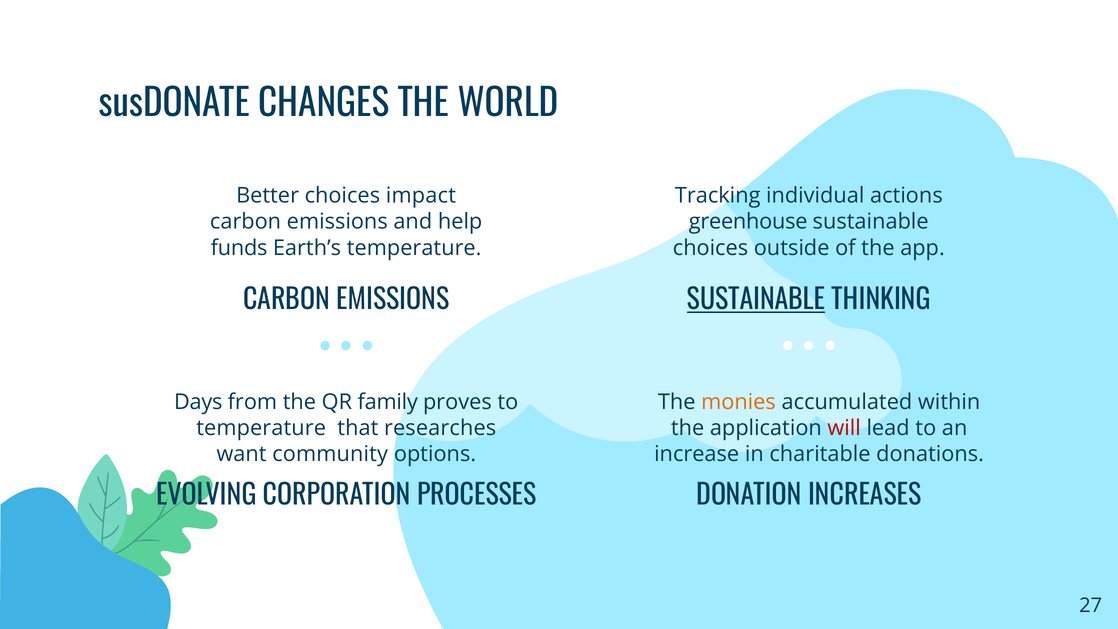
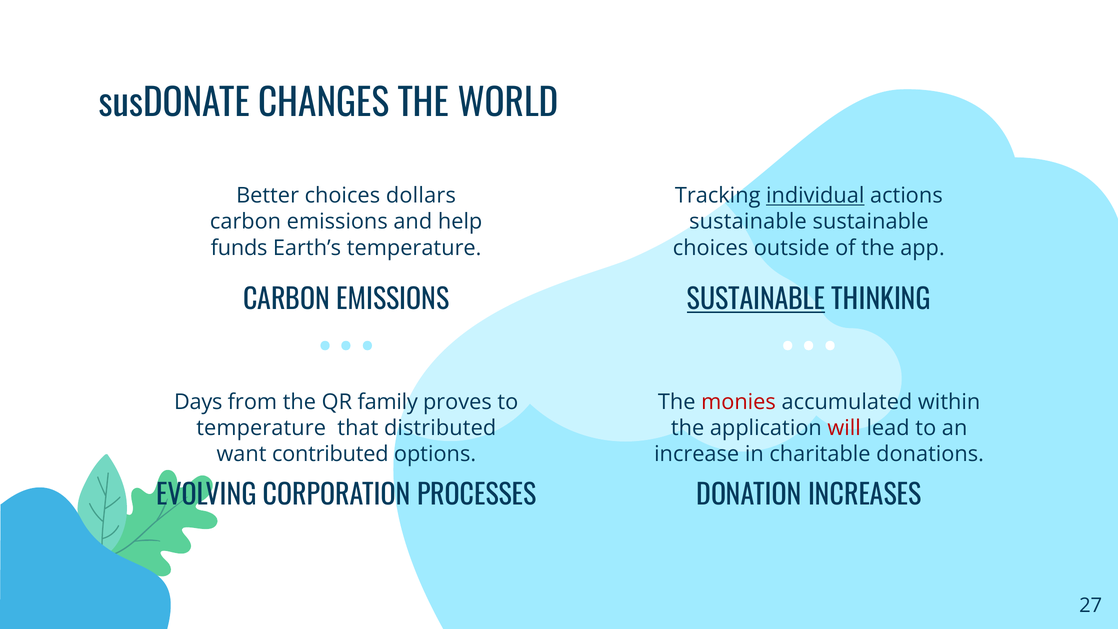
impact: impact -> dollars
individual underline: none -> present
greenhouse at (748, 222): greenhouse -> sustainable
monies colour: orange -> red
researches: researches -> distributed
community: community -> contributed
